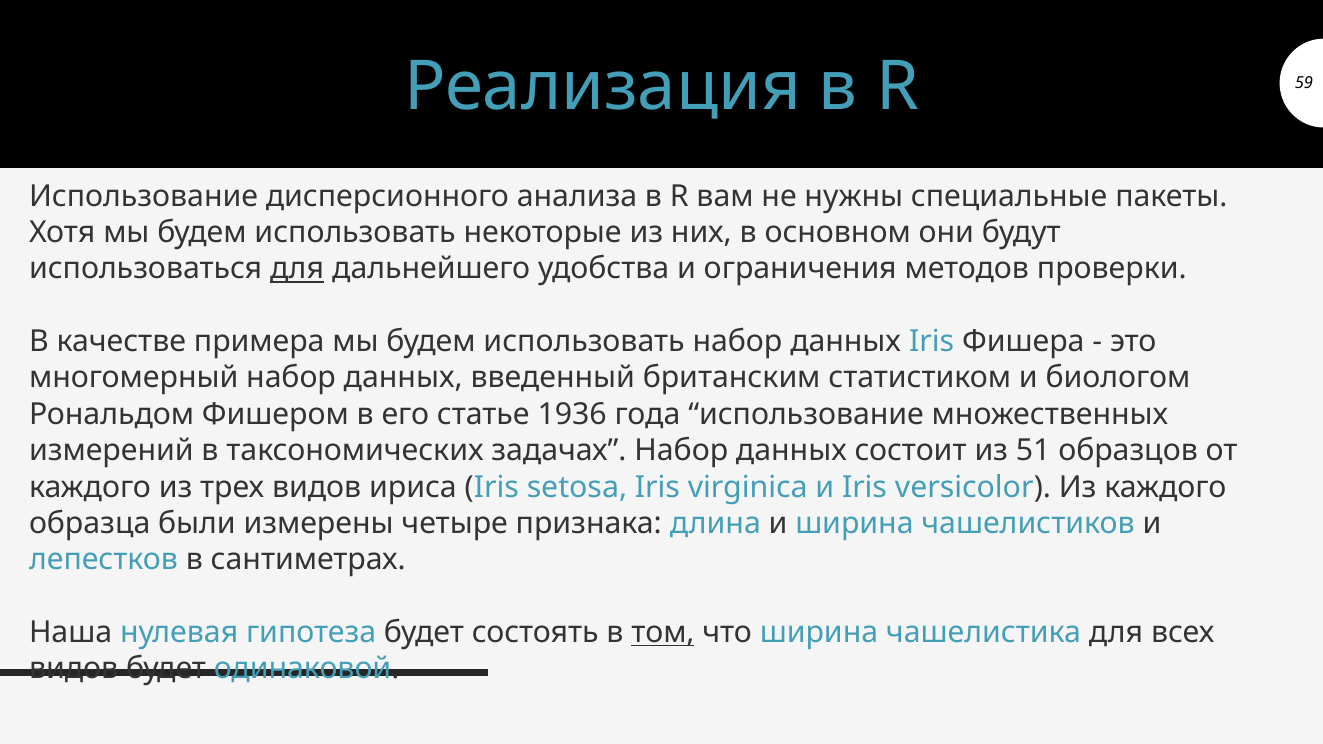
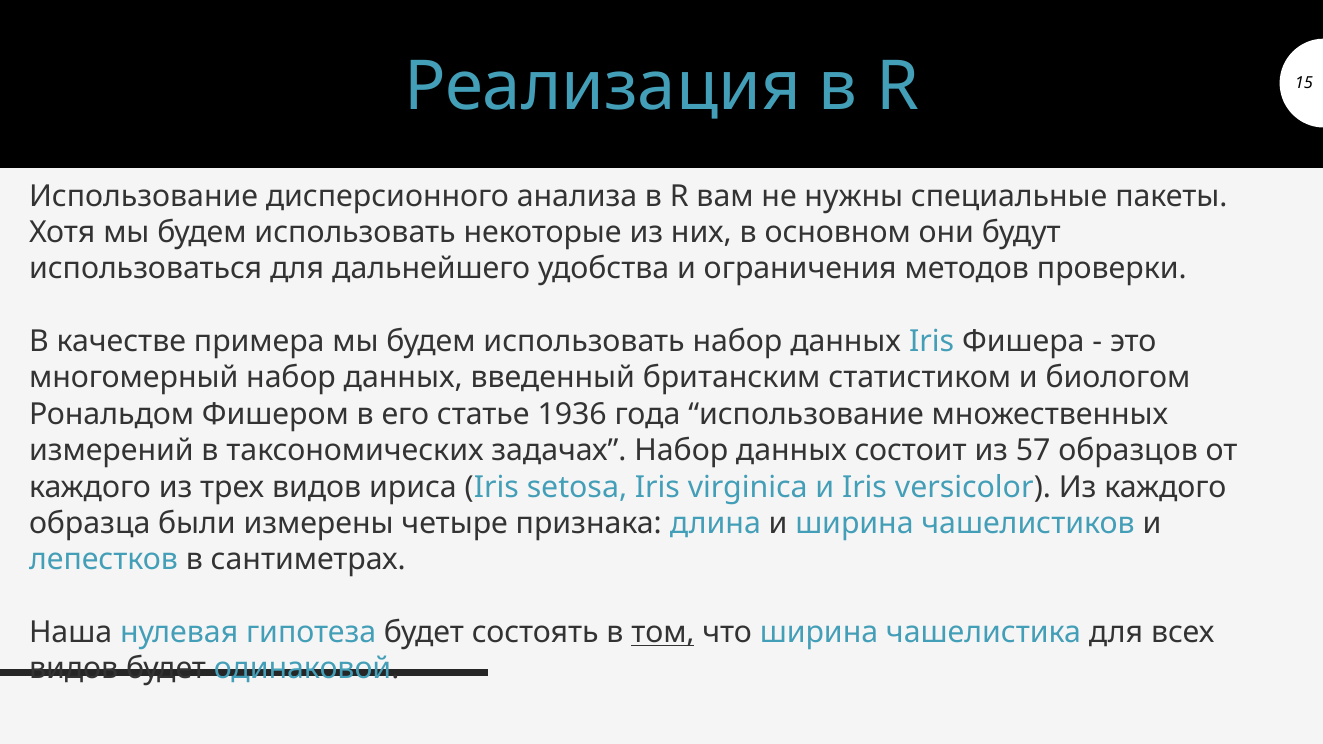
59: 59 -> 15
для at (297, 269) underline: present -> none
51: 51 -> 57
